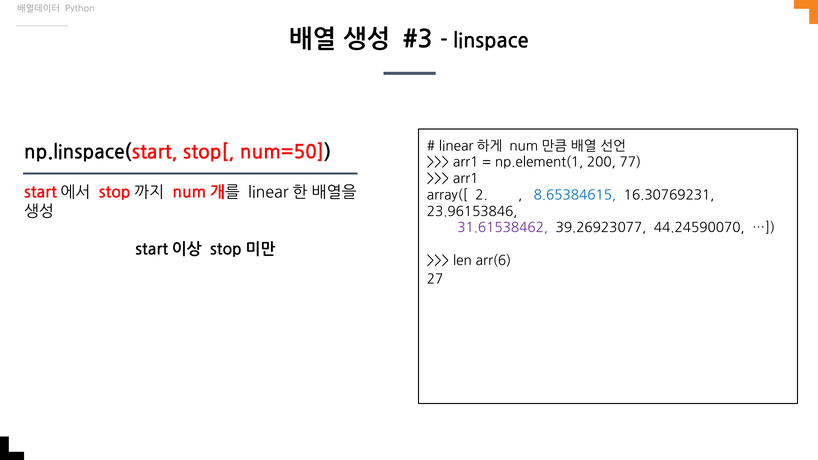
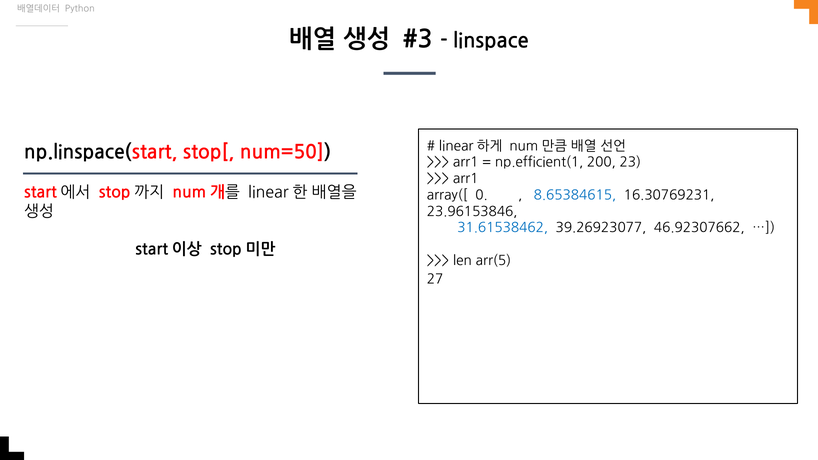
np.element(1: np.element(1 -> np.efficient(1
77: 77 -> 23
2: 2 -> 0
31.61538462 colour: purple -> blue
44.24590070: 44.24590070 -> 46.92307662
arr(6: arr(6 -> arr(5
